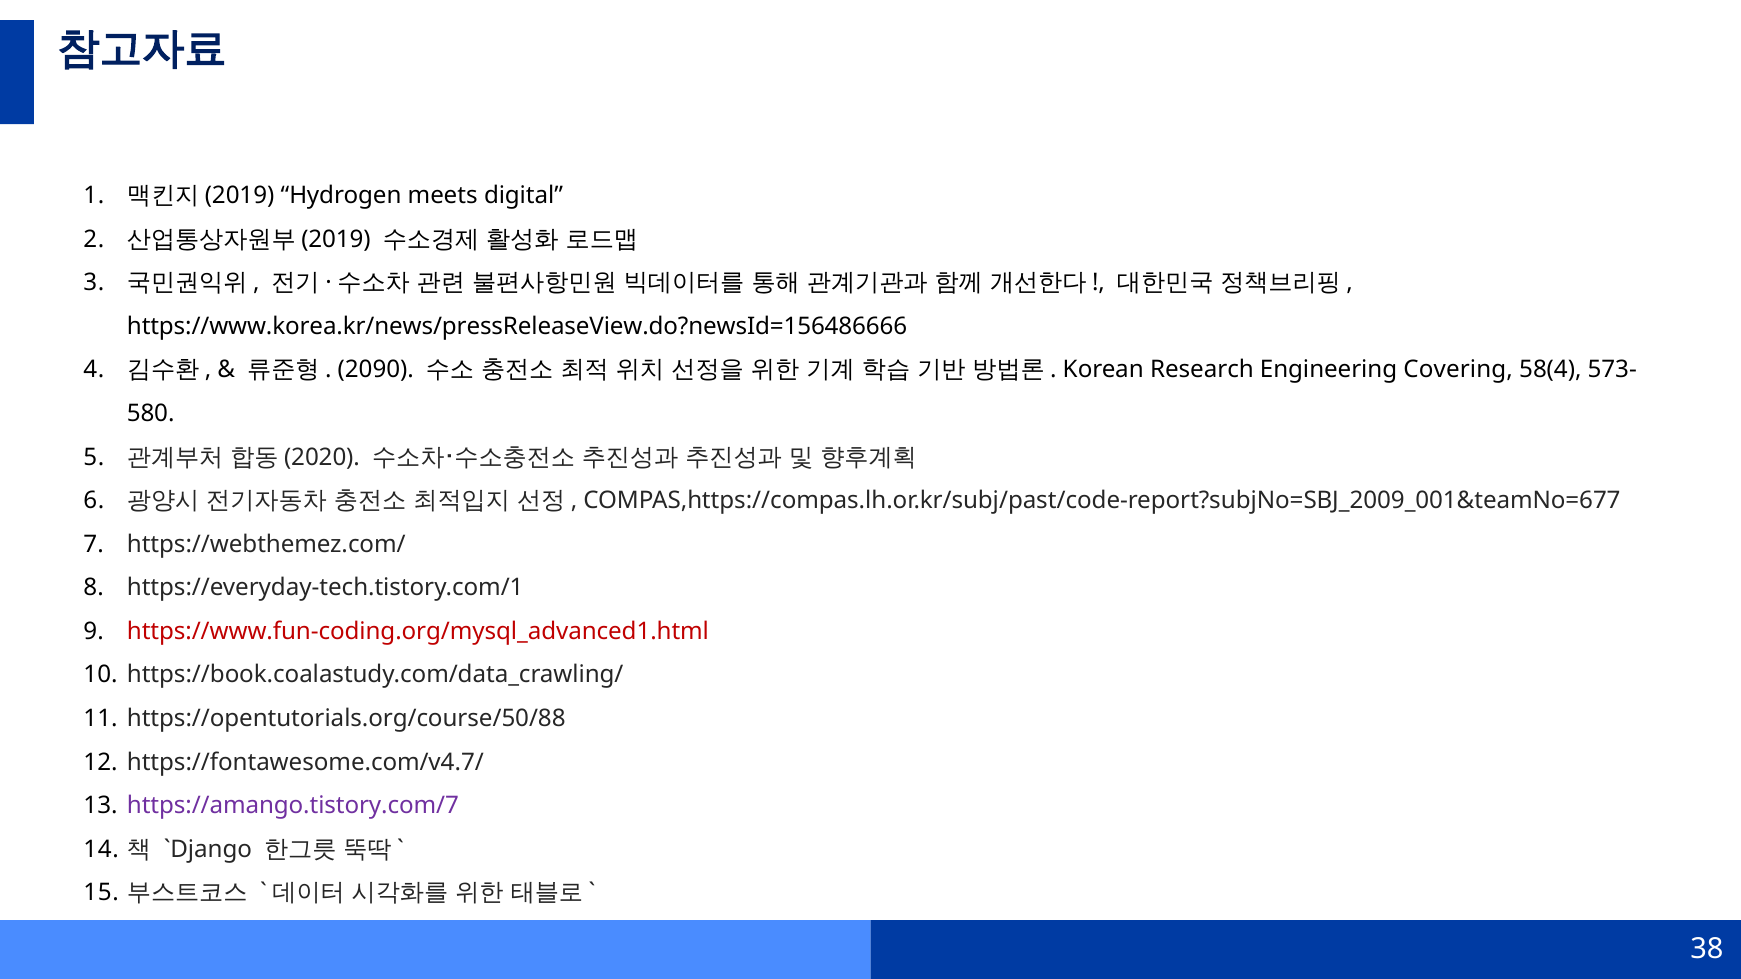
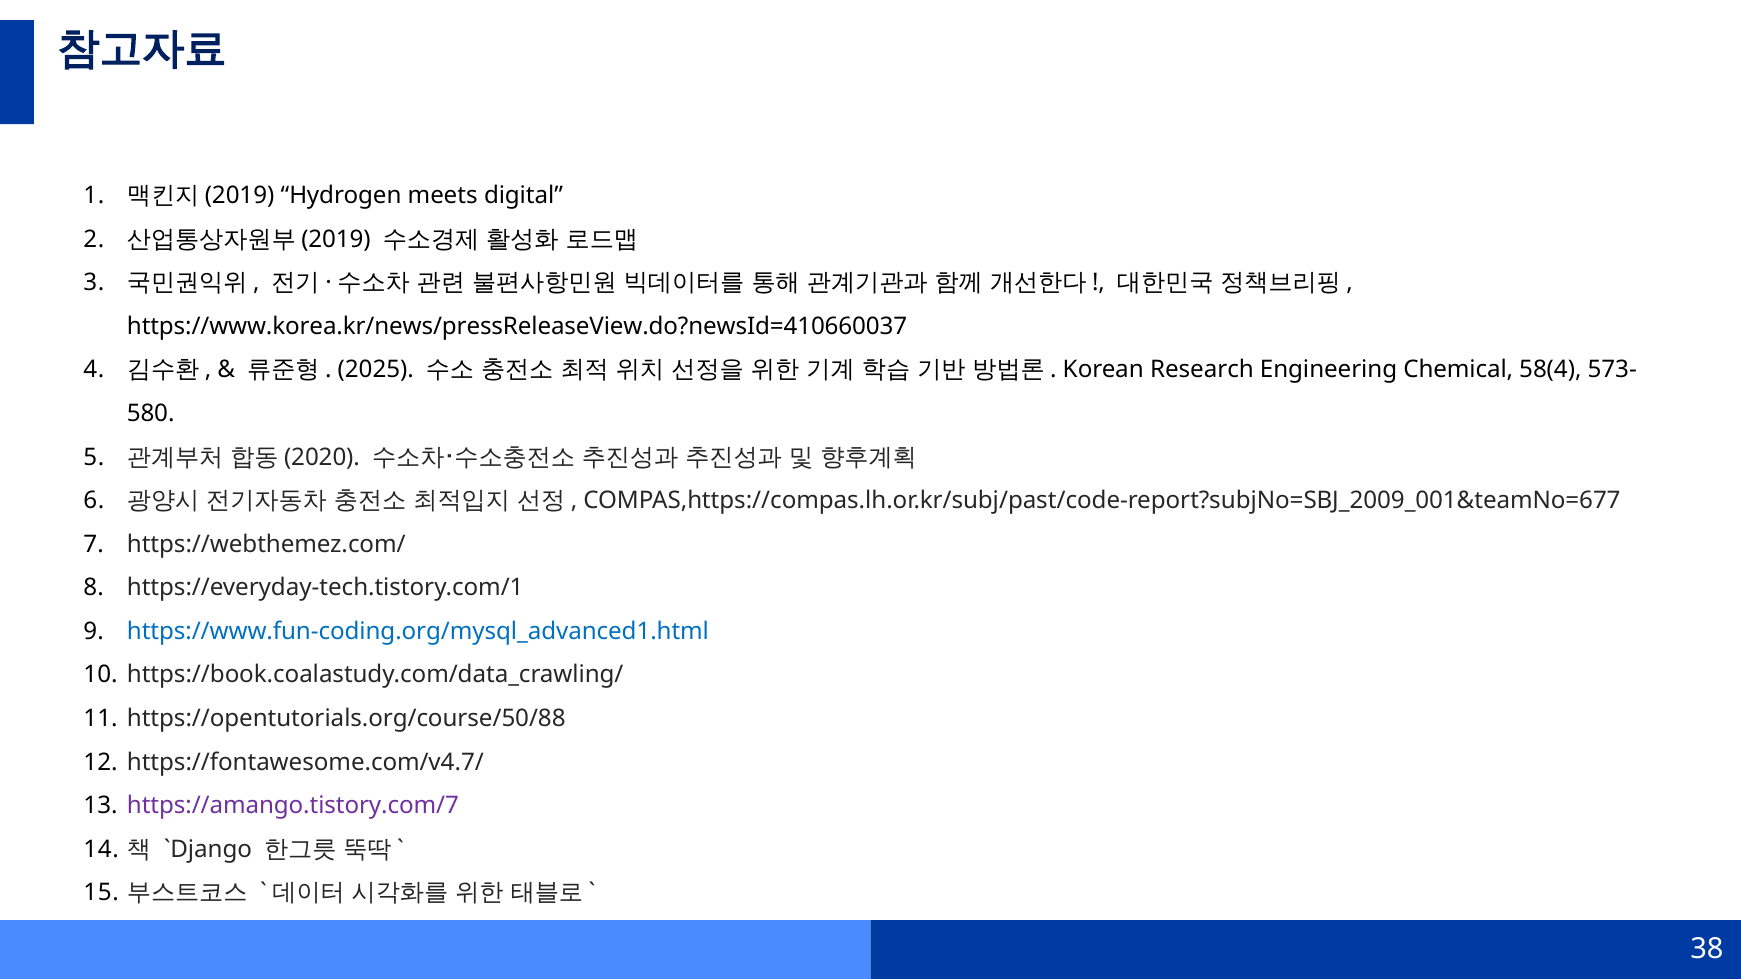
https://www.korea.kr/news/pressReleaseView.do?newsId=156486666: https://www.korea.kr/news/pressReleaseView.do?newsId=156486666 -> https://www.korea.kr/news/pressReleaseView.do?newsId=410660037
2090: 2090 -> 2025
Covering: Covering -> Chemical
https://www.fun-coding.org/mysql_advanced1.html colour: red -> blue
